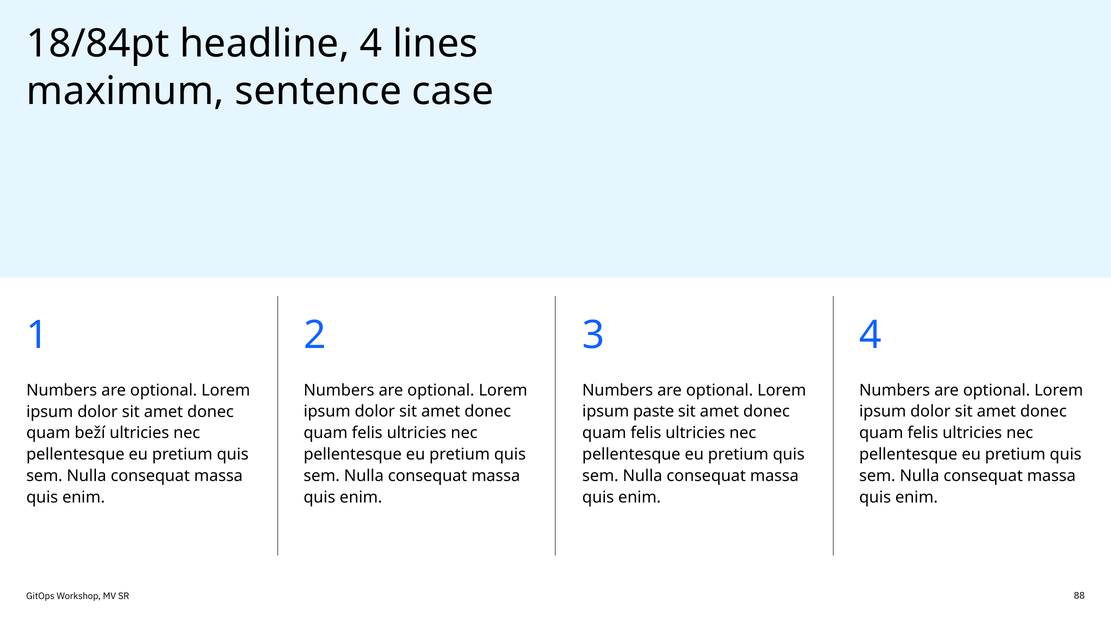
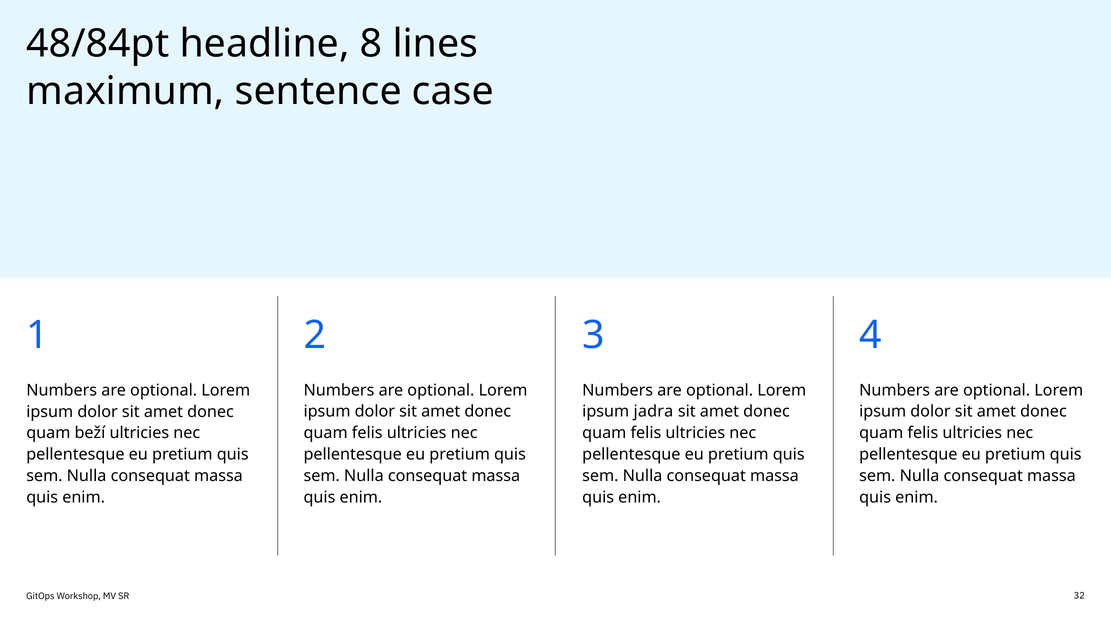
18/84pt: 18/84pt -> 48/84pt
headline 4: 4 -> 8
paste: paste -> jadra
88: 88 -> 32
